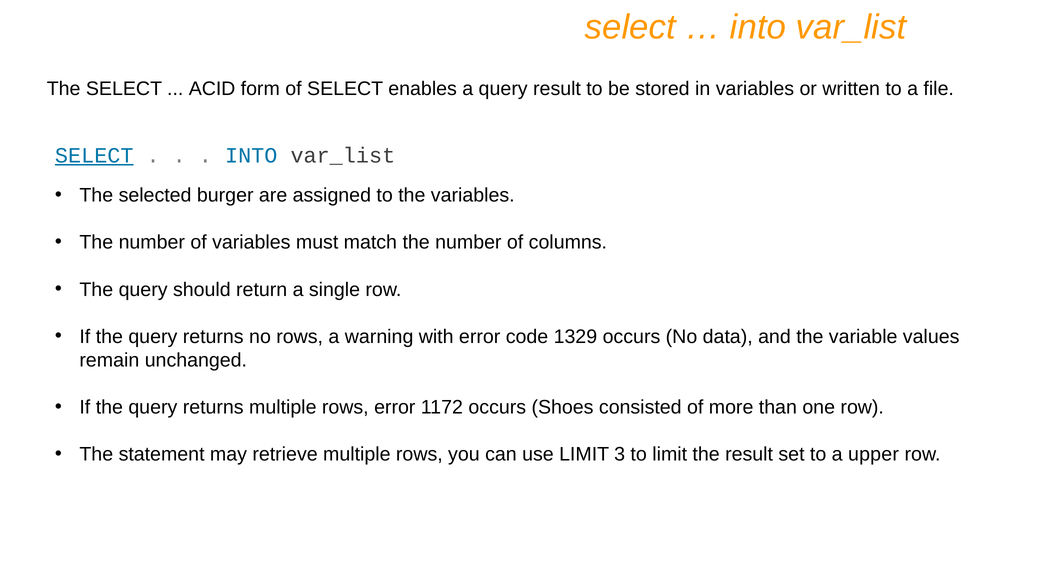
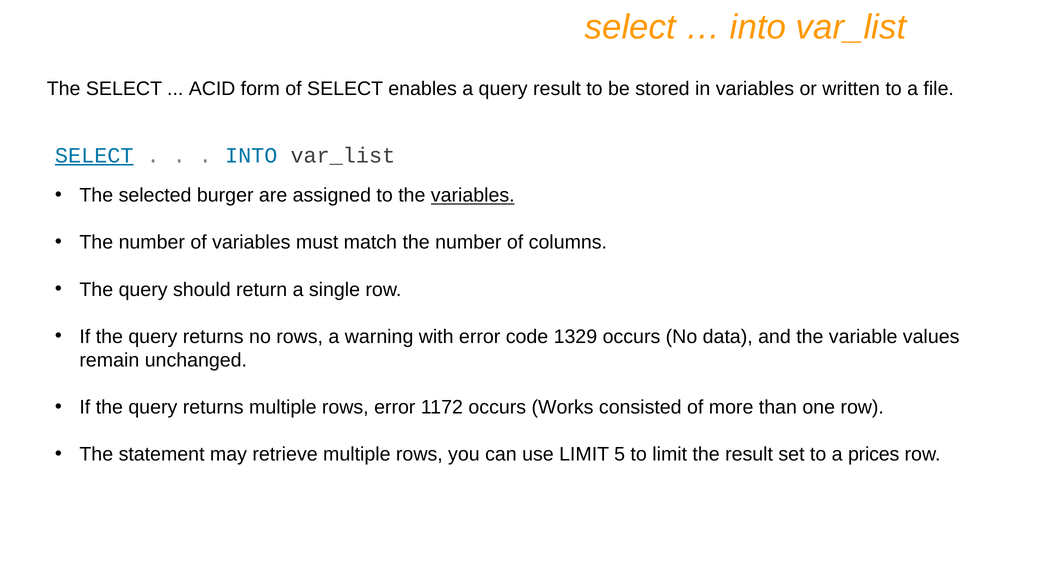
variables at (473, 195) underline: none -> present
Shoes: Shoes -> Works
3: 3 -> 5
upper: upper -> prices
